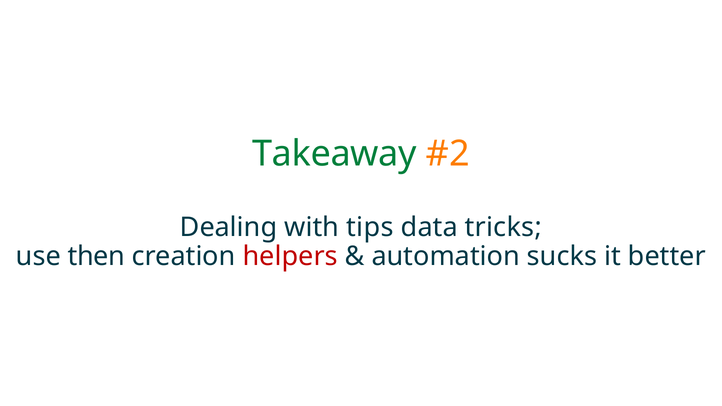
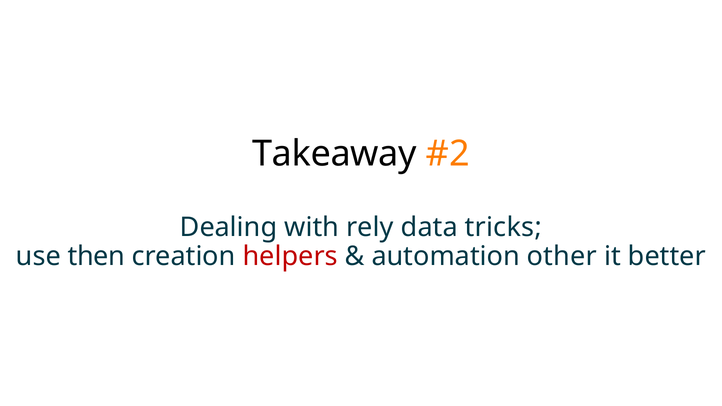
Takeaway colour: green -> black
tips: tips -> rely
sucks: sucks -> other
